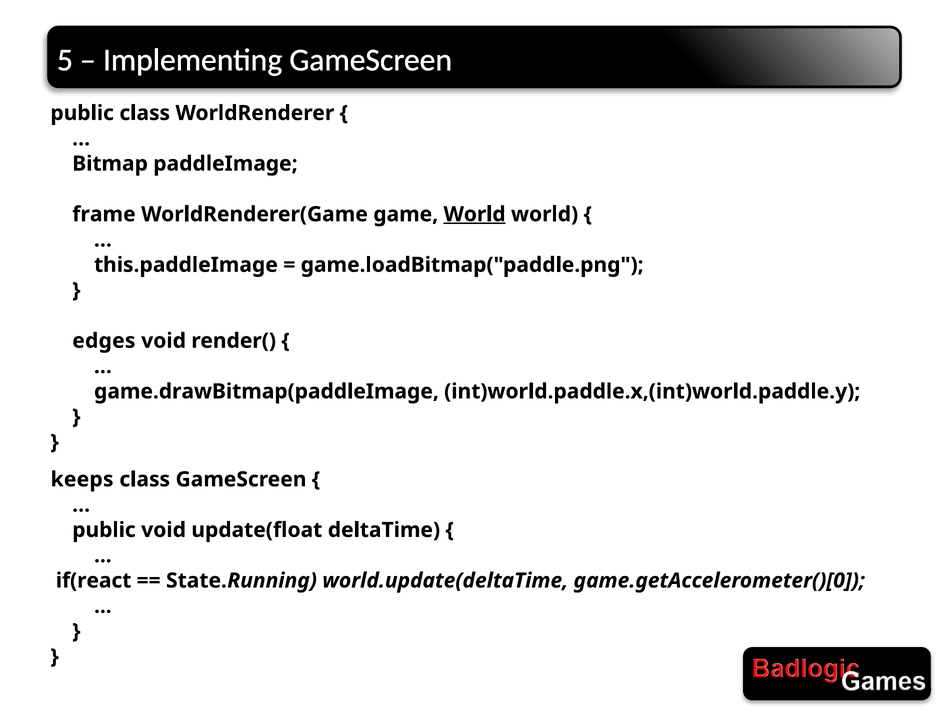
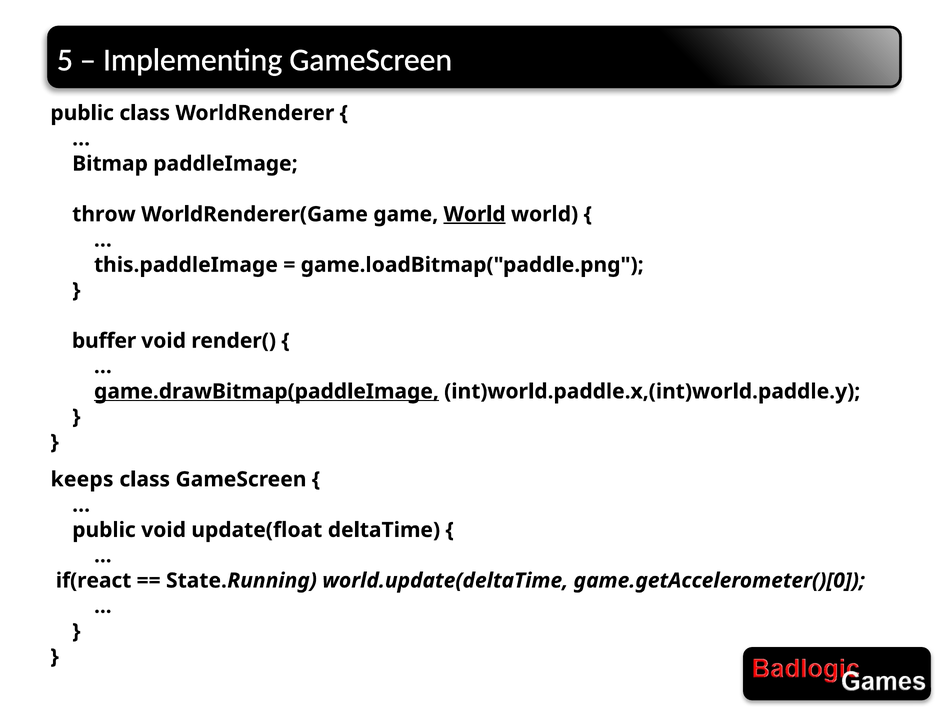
frame: frame -> throw
edges: edges -> buffer
game.drawBitmap(paddleImage underline: none -> present
